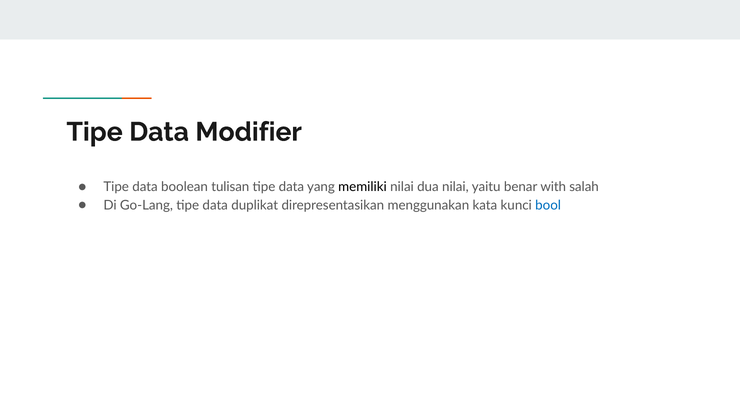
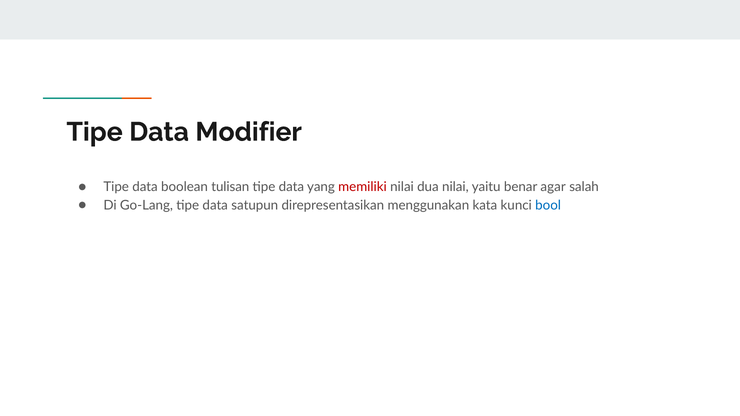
memiliki colour: black -> red
with: with -> agar
duplikat: duplikat -> satupun
